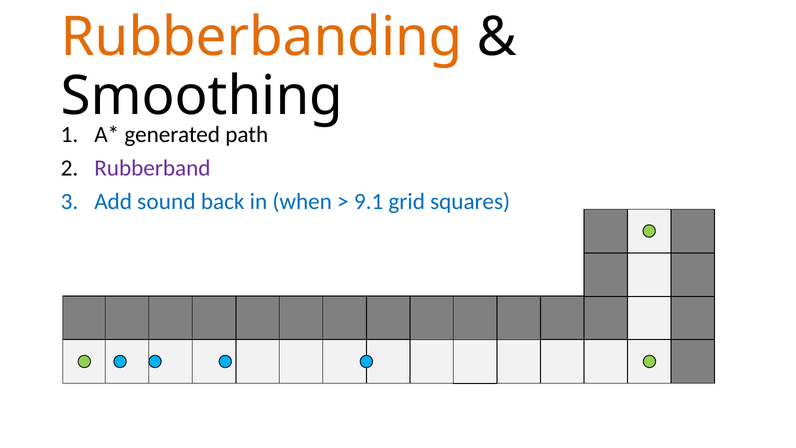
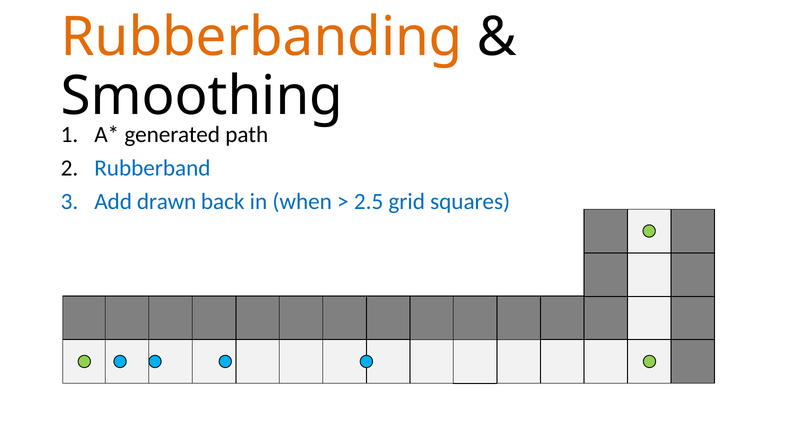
Rubberband colour: purple -> blue
sound: sound -> drawn
9.1: 9.1 -> 2.5
